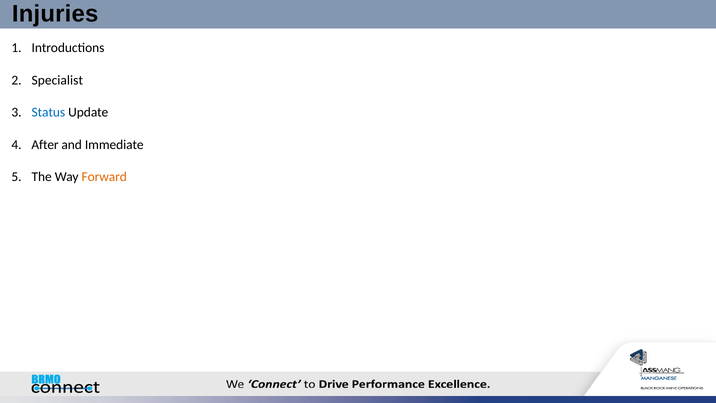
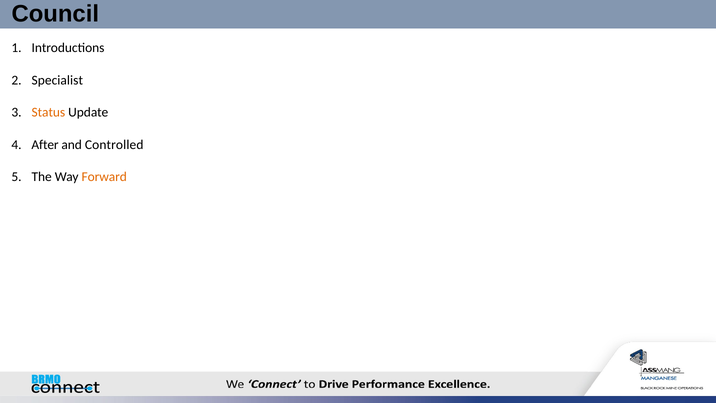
Injuries: Injuries -> Council
Status colour: blue -> orange
Immediate: Immediate -> Controlled
